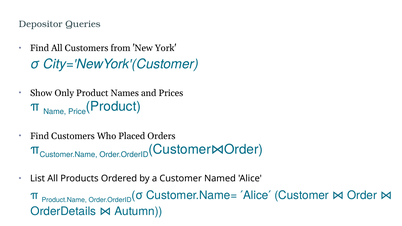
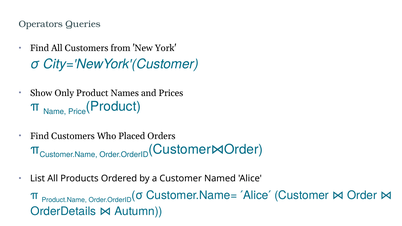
Depositor: Depositor -> Operators
